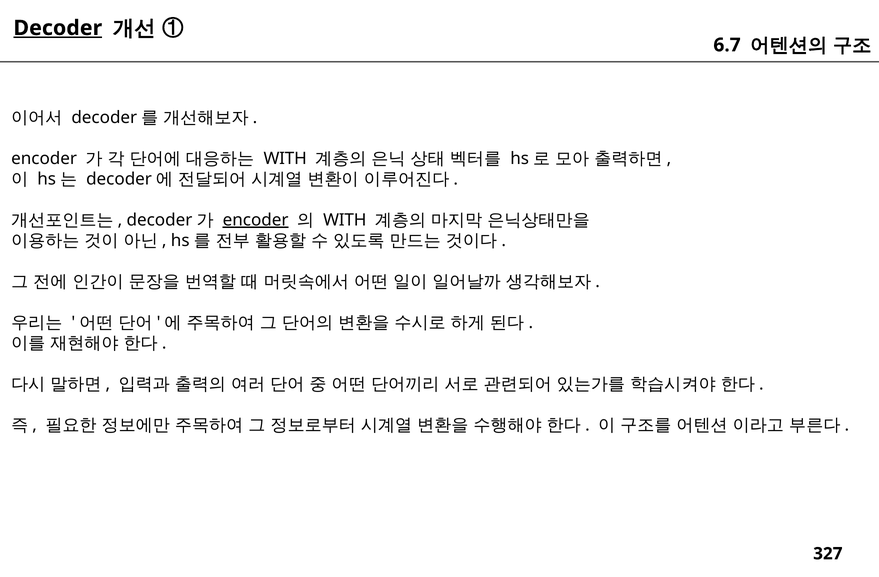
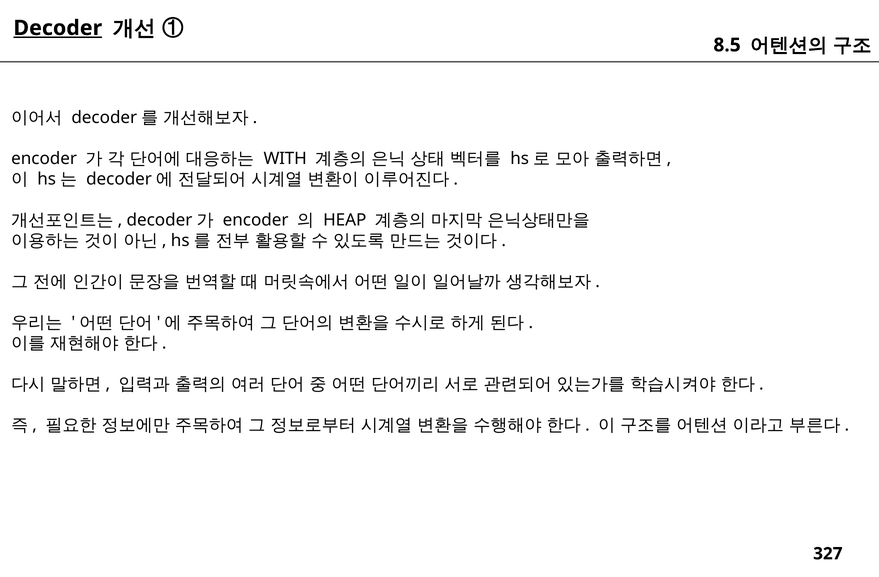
6.7: 6.7 -> 8.5
encoder at (256, 220) underline: present -> none
WITH at (345, 220): WITH -> HEAP
